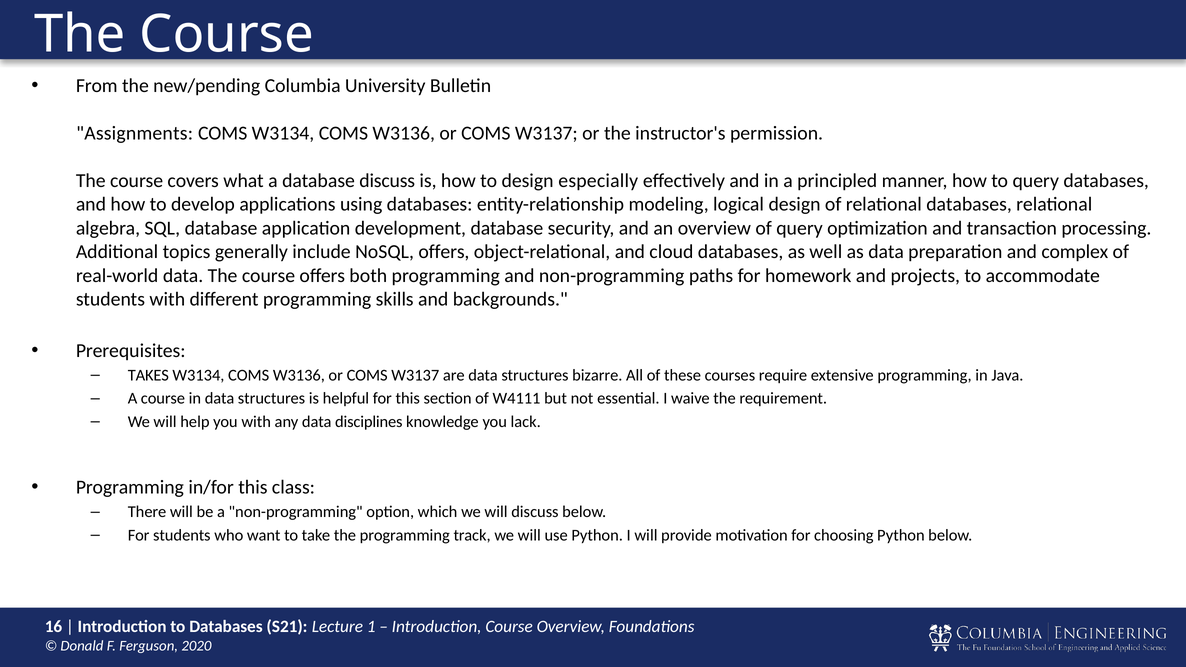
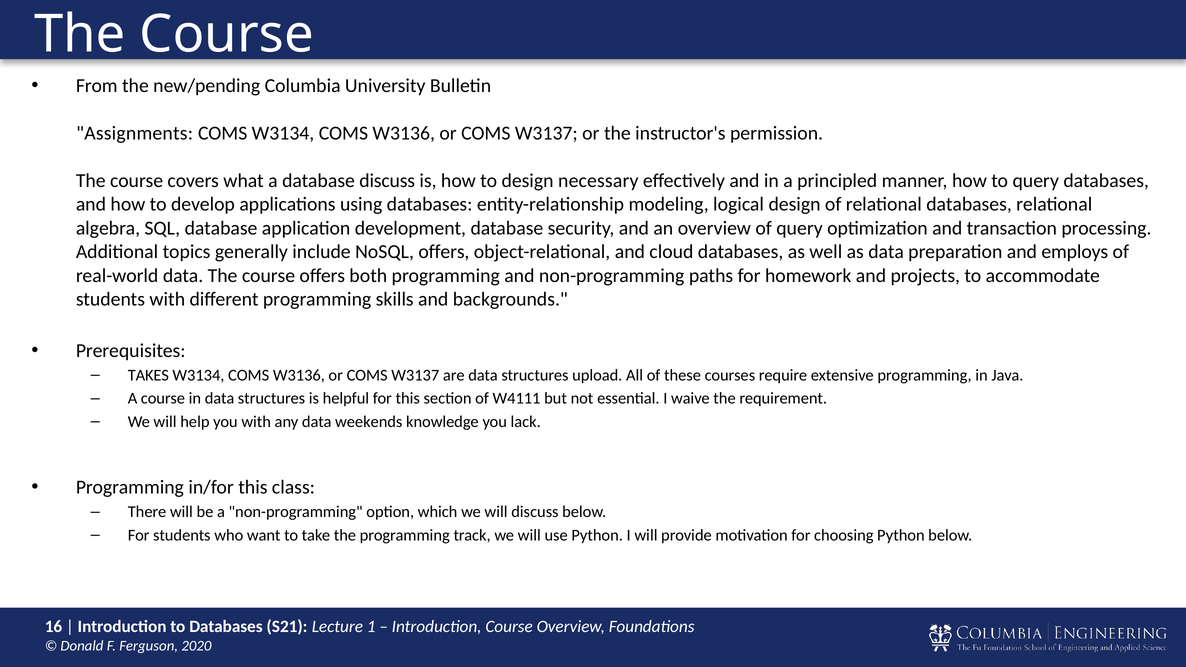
especially: especially -> necessary
complex: complex -> employs
bizarre: bizarre -> upload
disciplines: disciplines -> weekends
